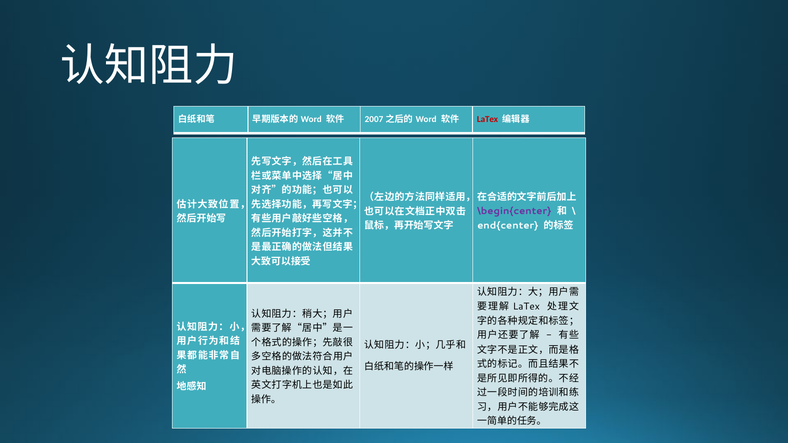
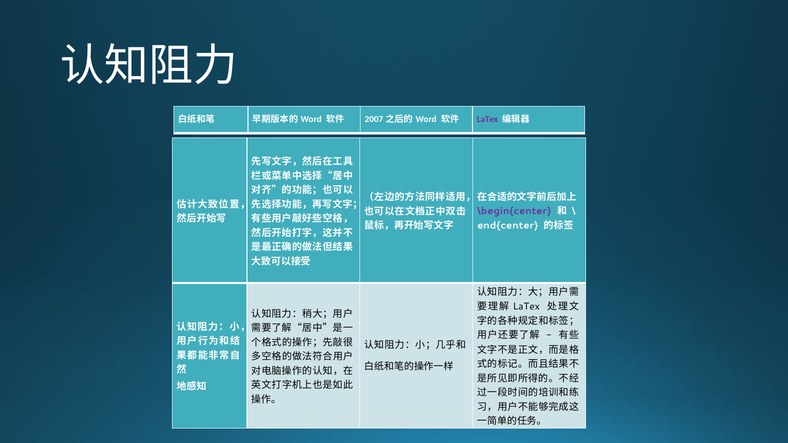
LaTex at (487, 119) colour: red -> purple
